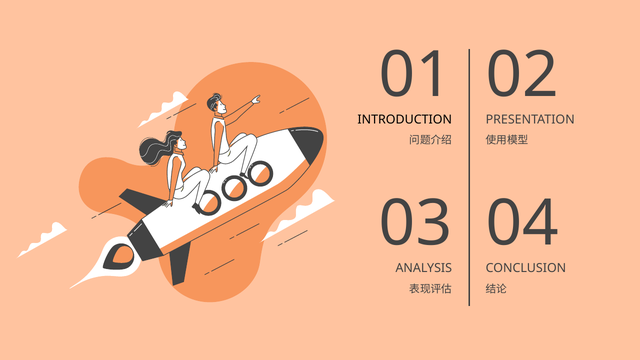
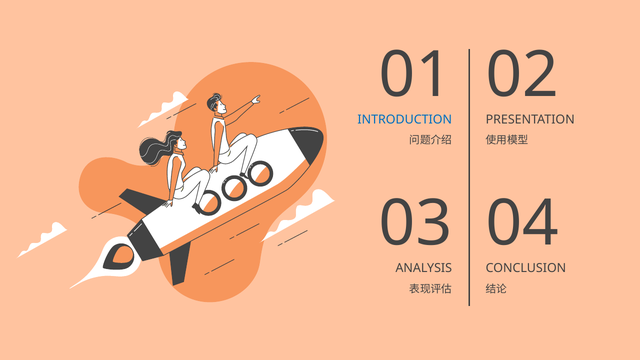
INTRODUCTION colour: black -> blue
